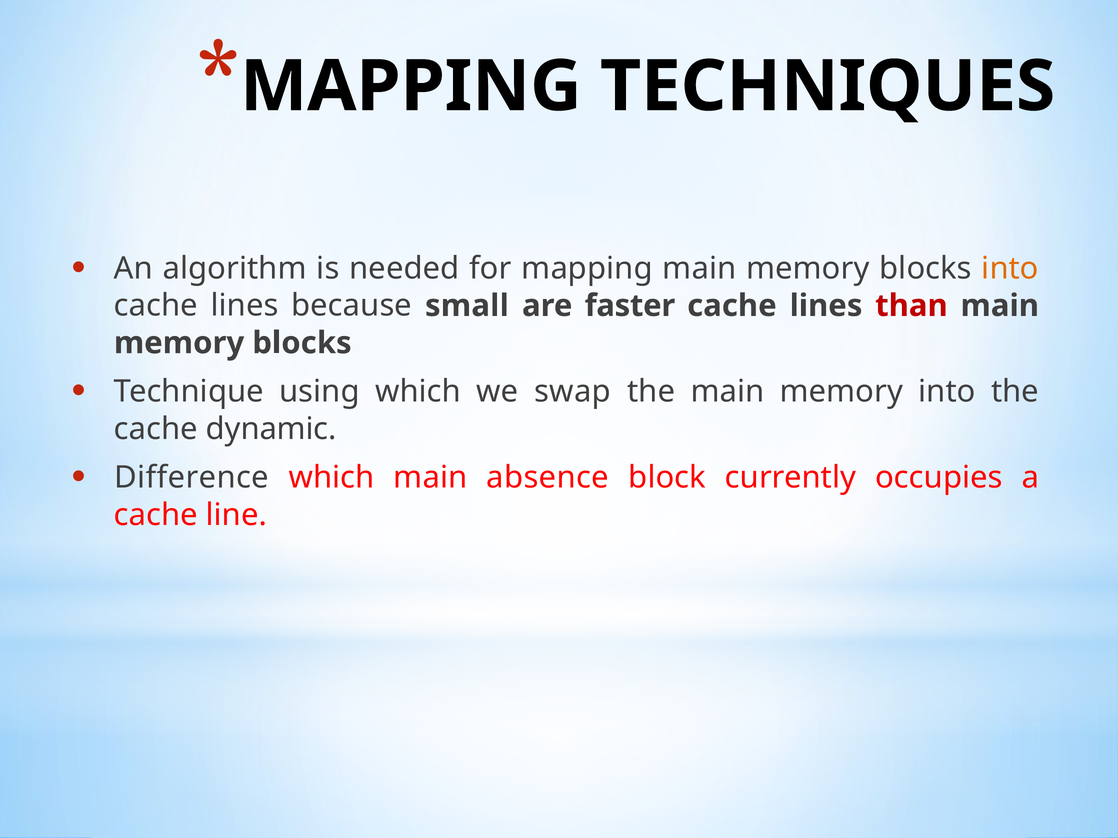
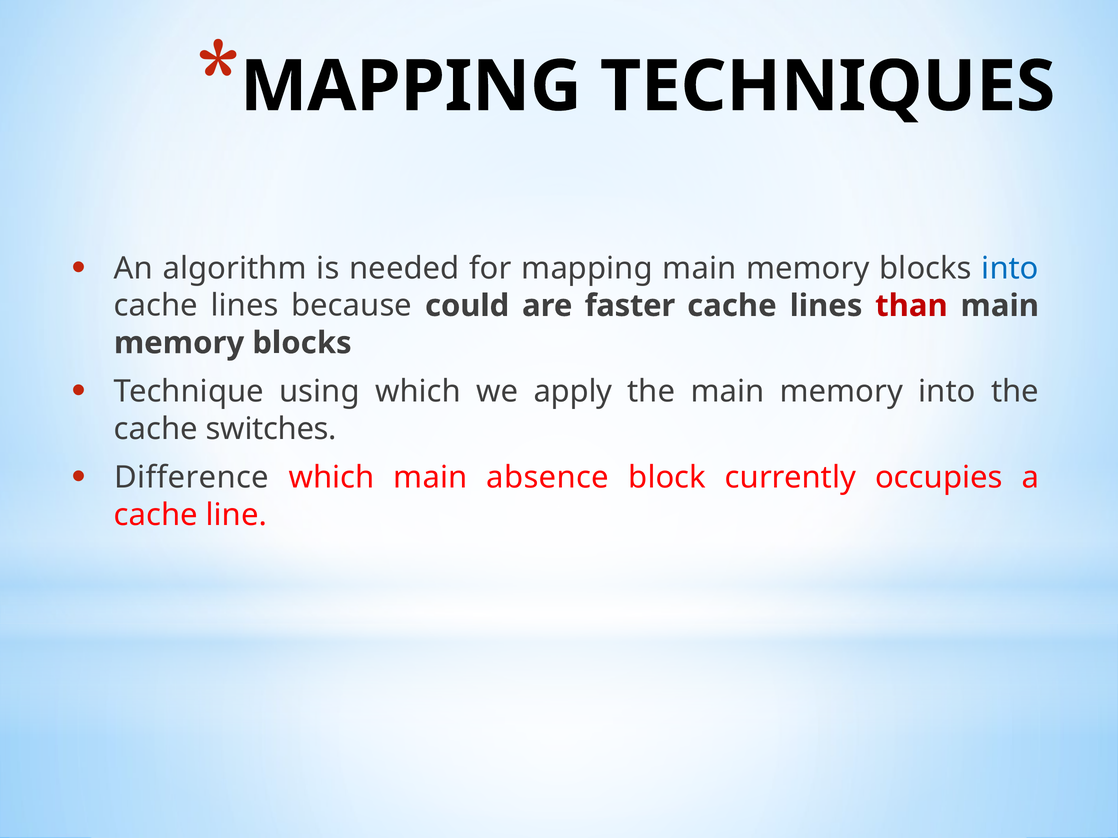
into at (1010, 269) colour: orange -> blue
small: small -> could
swap: swap -> apply
dynamic: dynamic -> switches
